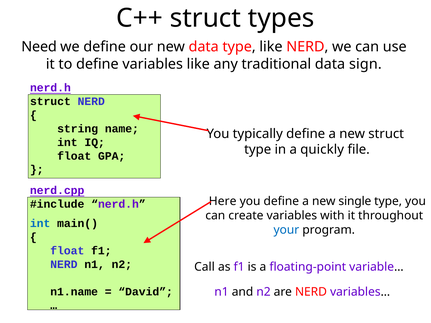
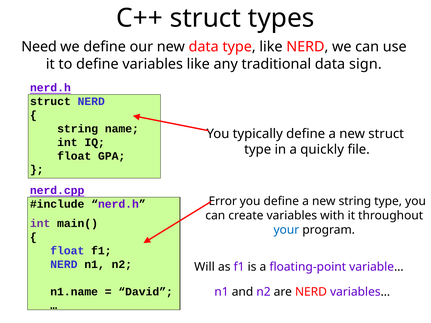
Here: Here -> Error
new single: single -> string
int at (40, 224) colour: blue -> purple
Call: Call -> Will
